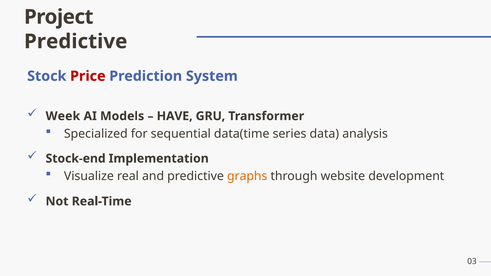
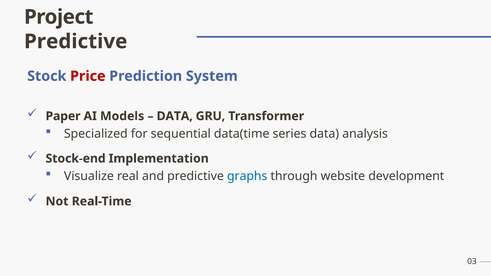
Week: Week -> Paper
HAVE at (175, 116): HAVE -> DATA
graphs colour: orange -> blue
